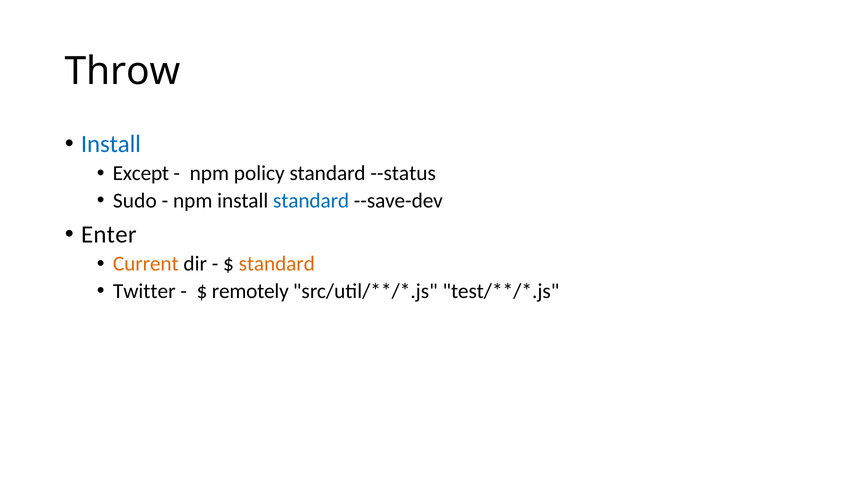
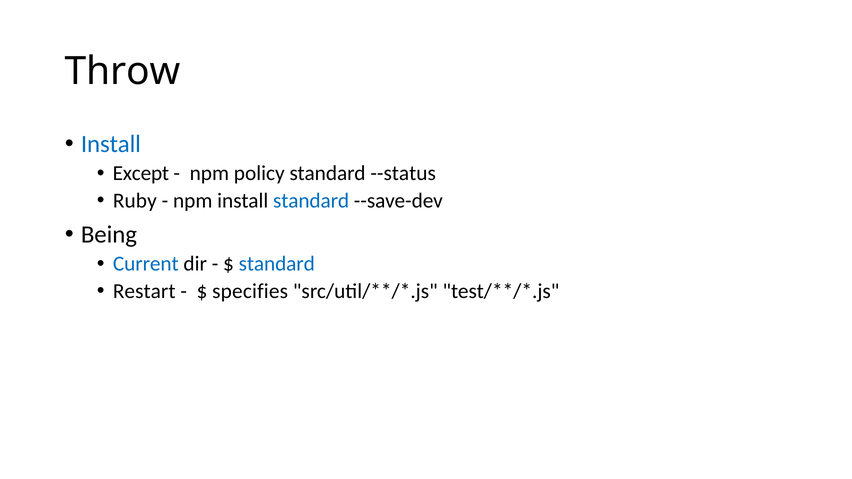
Sudo: Sudo -> Ruby
Enter: Enter -> Being
Current colour: orange -> blue
standard at (277, 264) colour: orange -> blue
Twitter: Twitter -> Restart
remotely: remotely -> specifies
